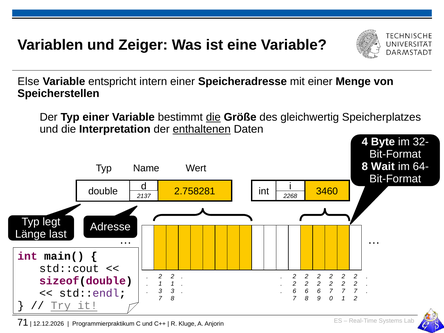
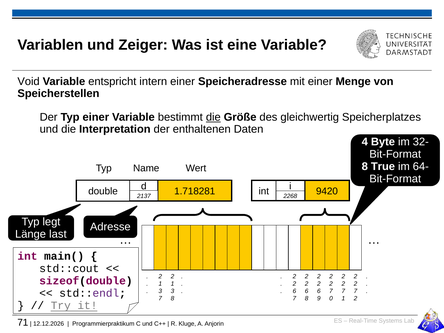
Else: Else -> Void
enthaltenen underline: present -> none
Wait: Wait -> True
2.758281: 2.758281 -> 1.718281
3460: 3460 -> 9420
